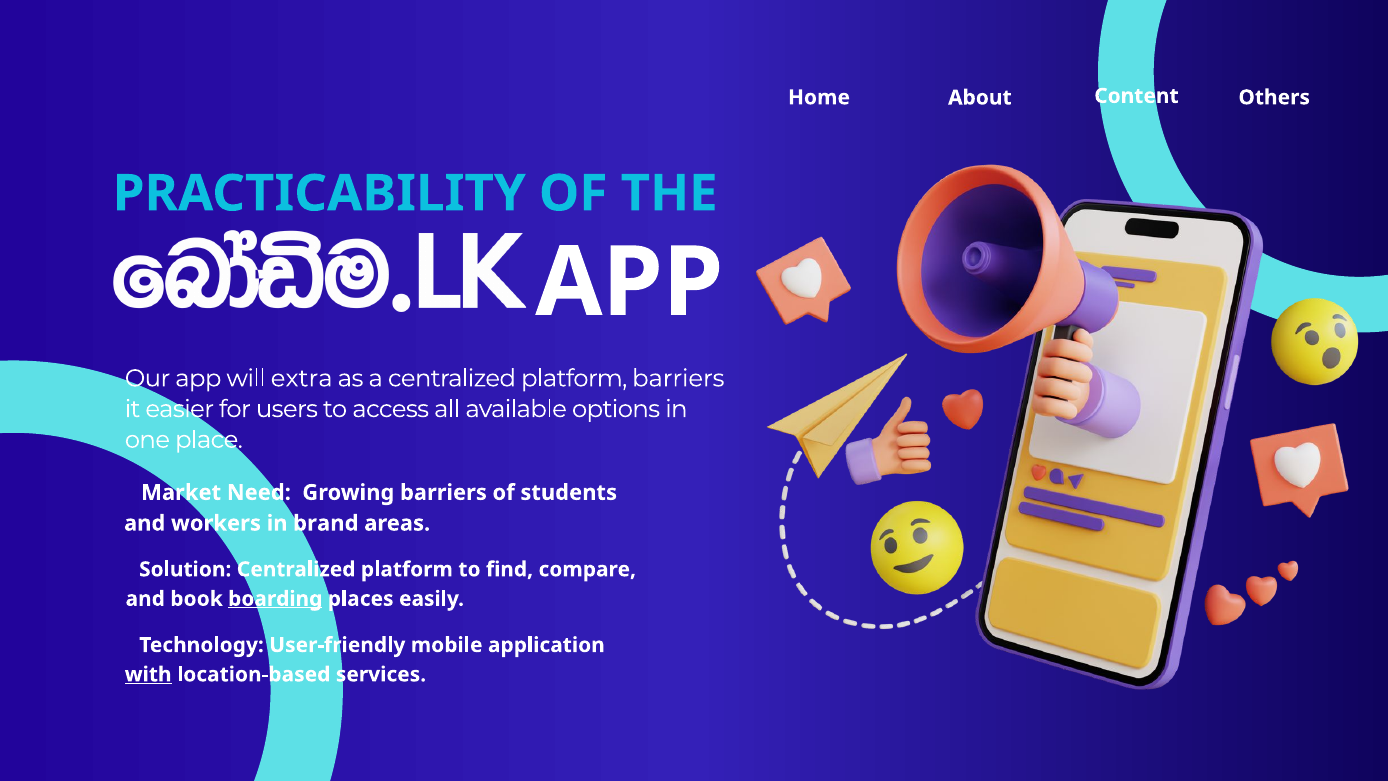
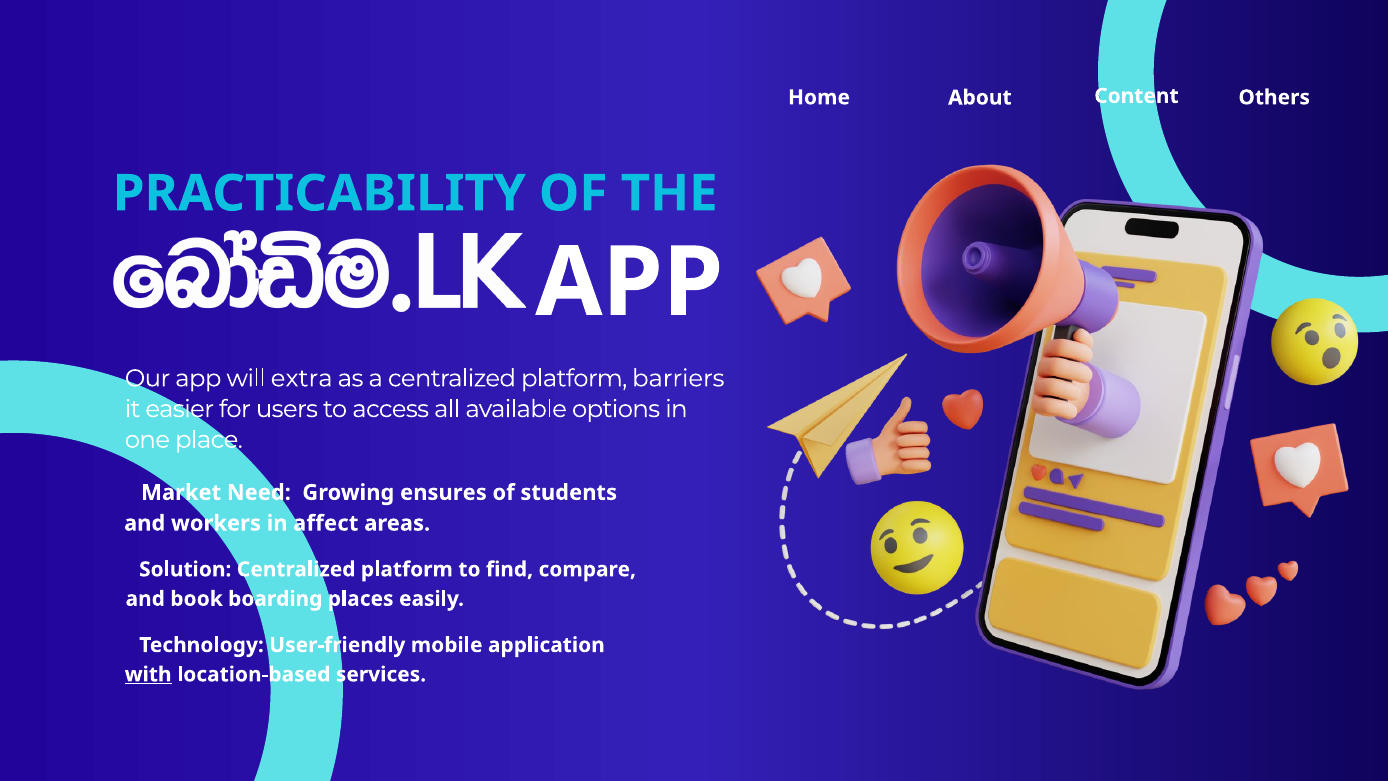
Growing barriers: barriers -> ensures
brand: brand -> affect
boarding underline: present -> none
